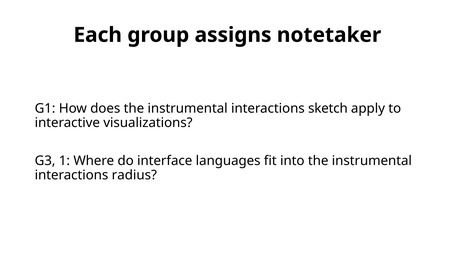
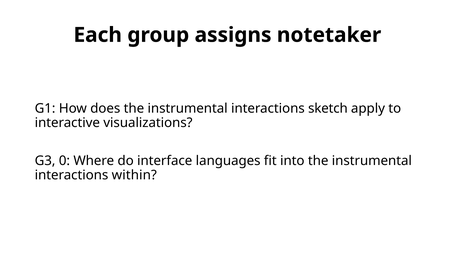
1: 1 -> 0
radius: radius -> within
